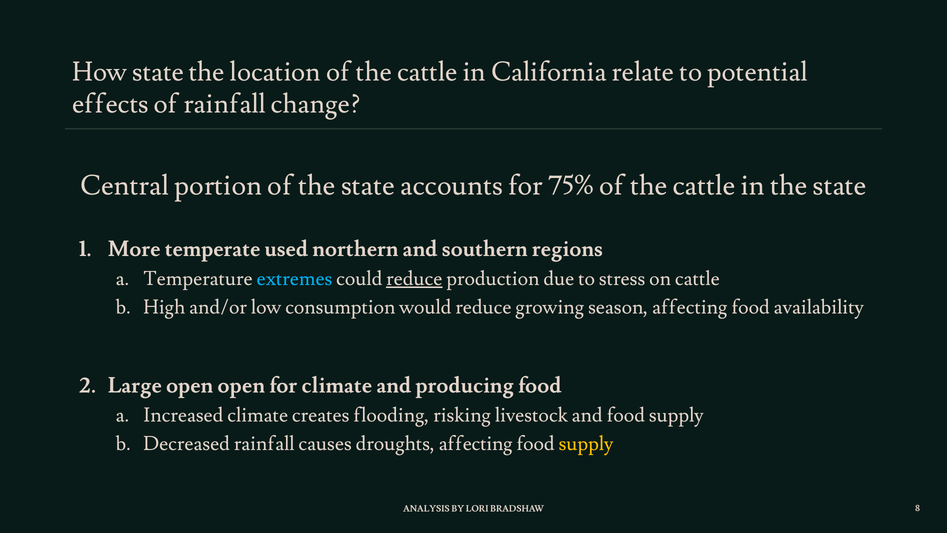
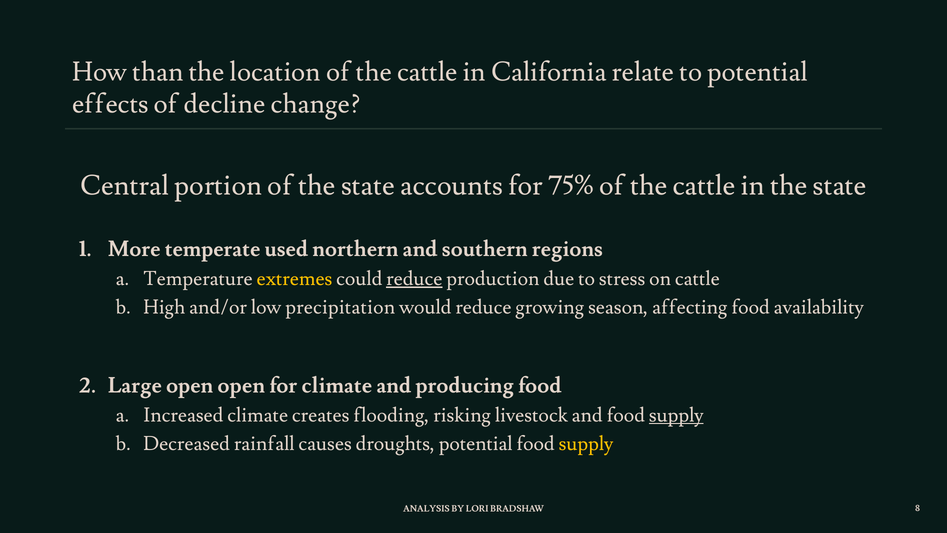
How state: state -> than
of rainfall: rainfall -> decline
extremes colour: light blue -> yellow
consumption: consumption -> precipitation
supply at (676, 415) underline: none -> present
droughts affecting: affecting -> potential
